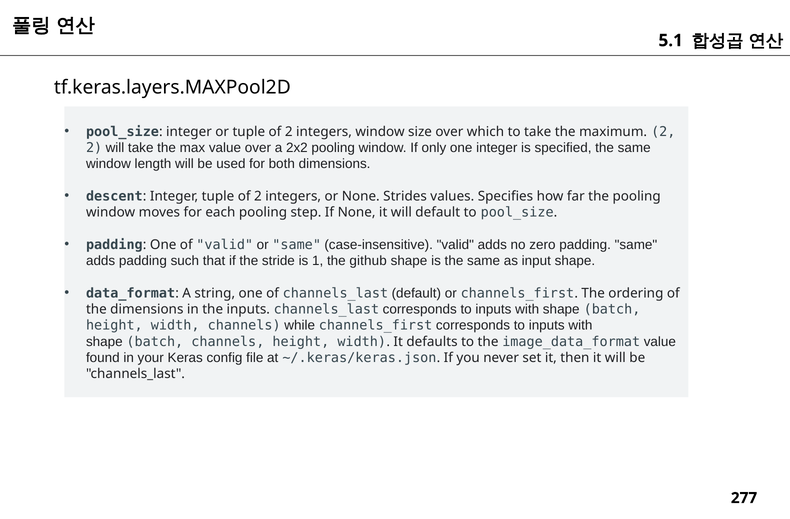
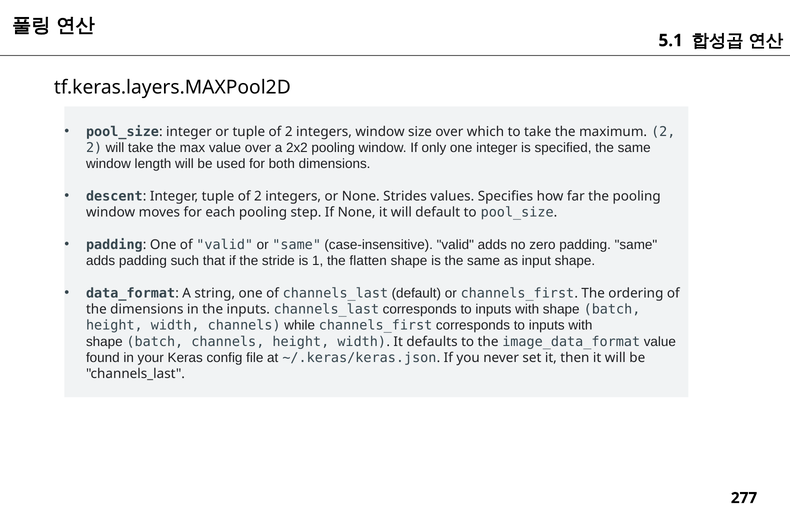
github: github -> flatten
